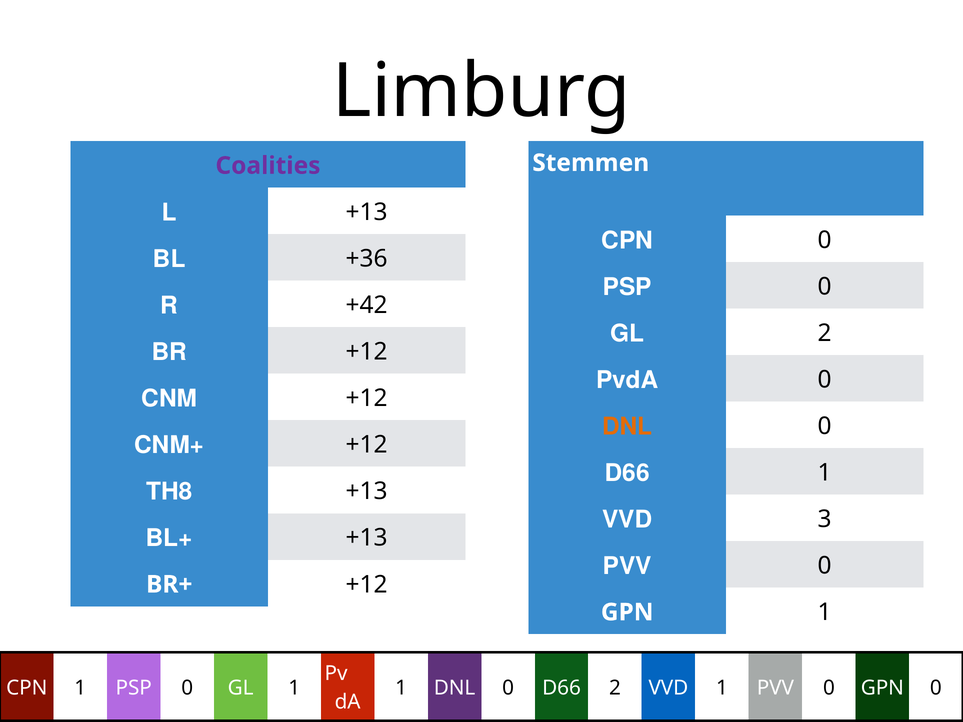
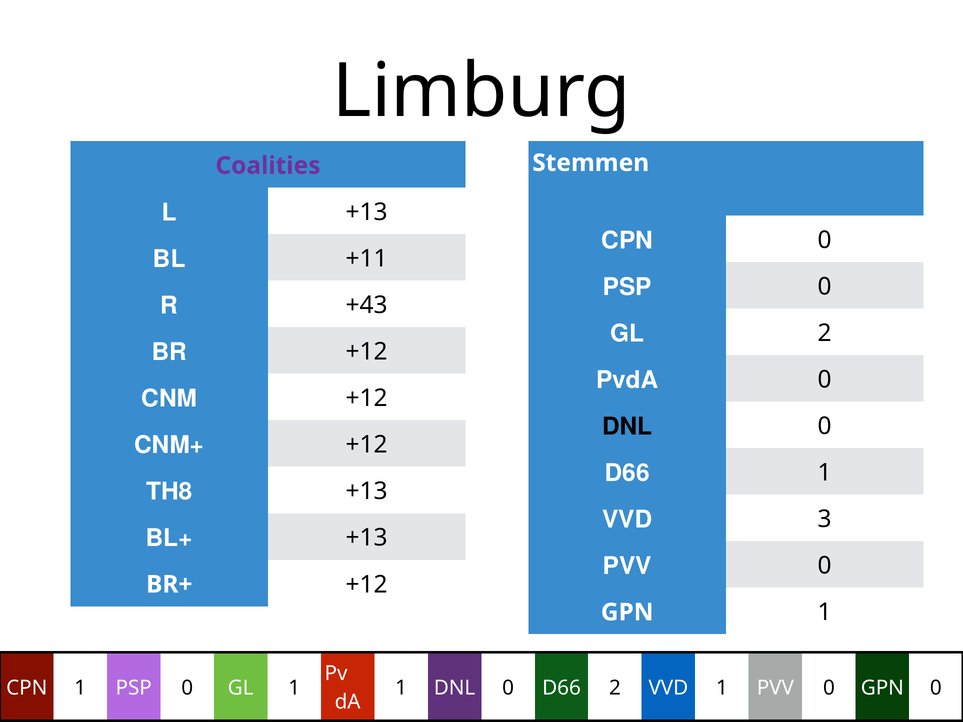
+36: +36 -> +11
+42: +42 -> +43
DNL at (627, 427) colour: orange -> black
